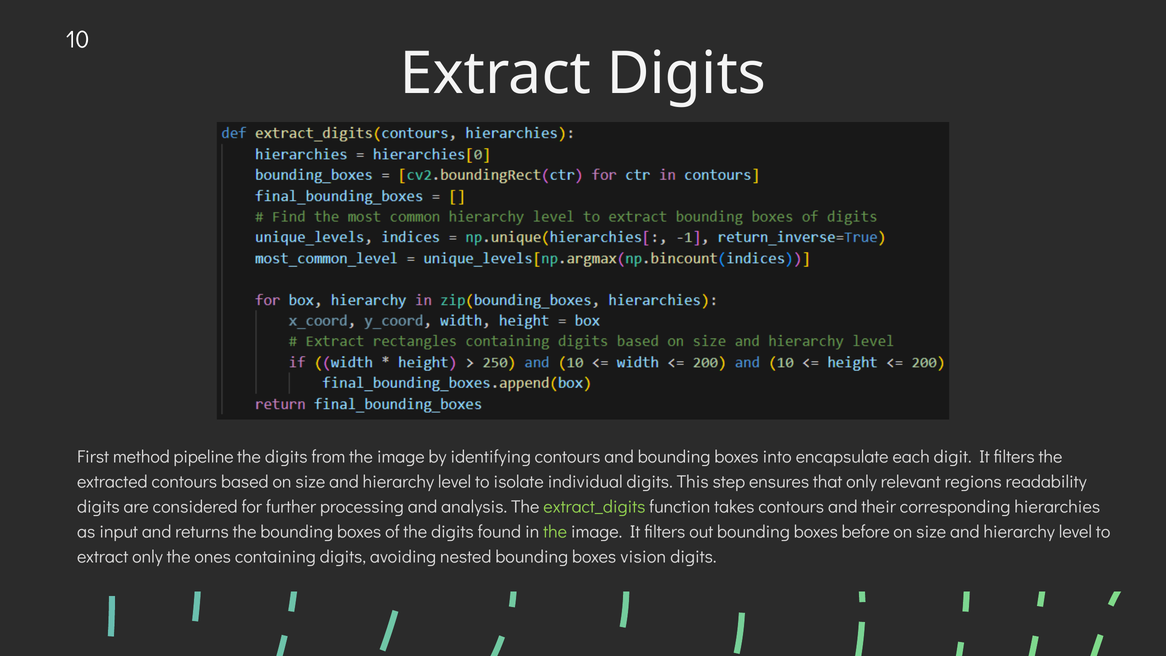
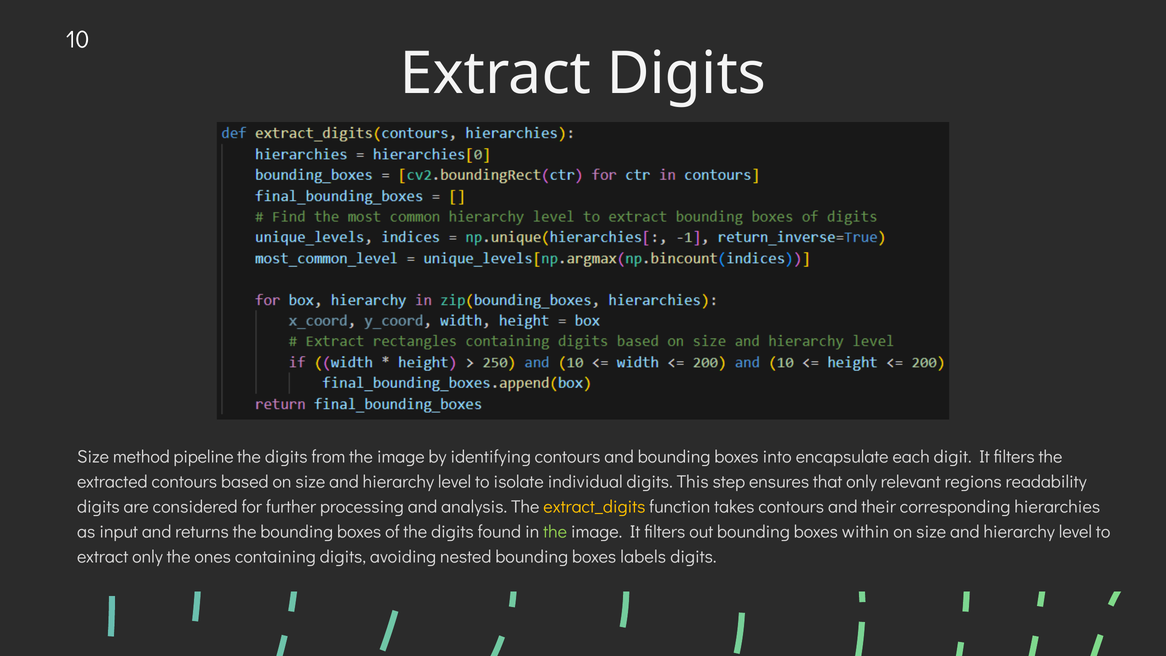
First at (93, 457): First -> Size
extract_digits colour: light green -> yellow
before: before -> within
vision: vision -> labels
